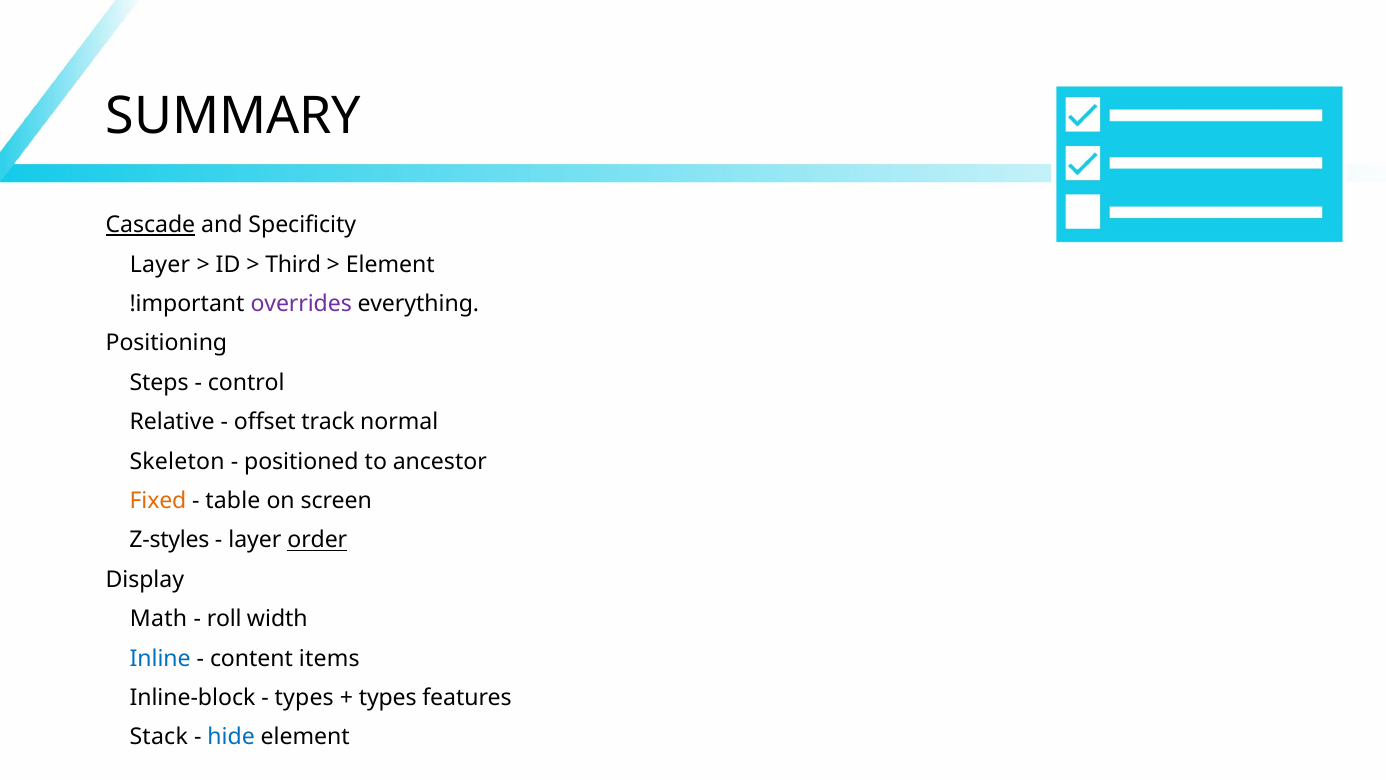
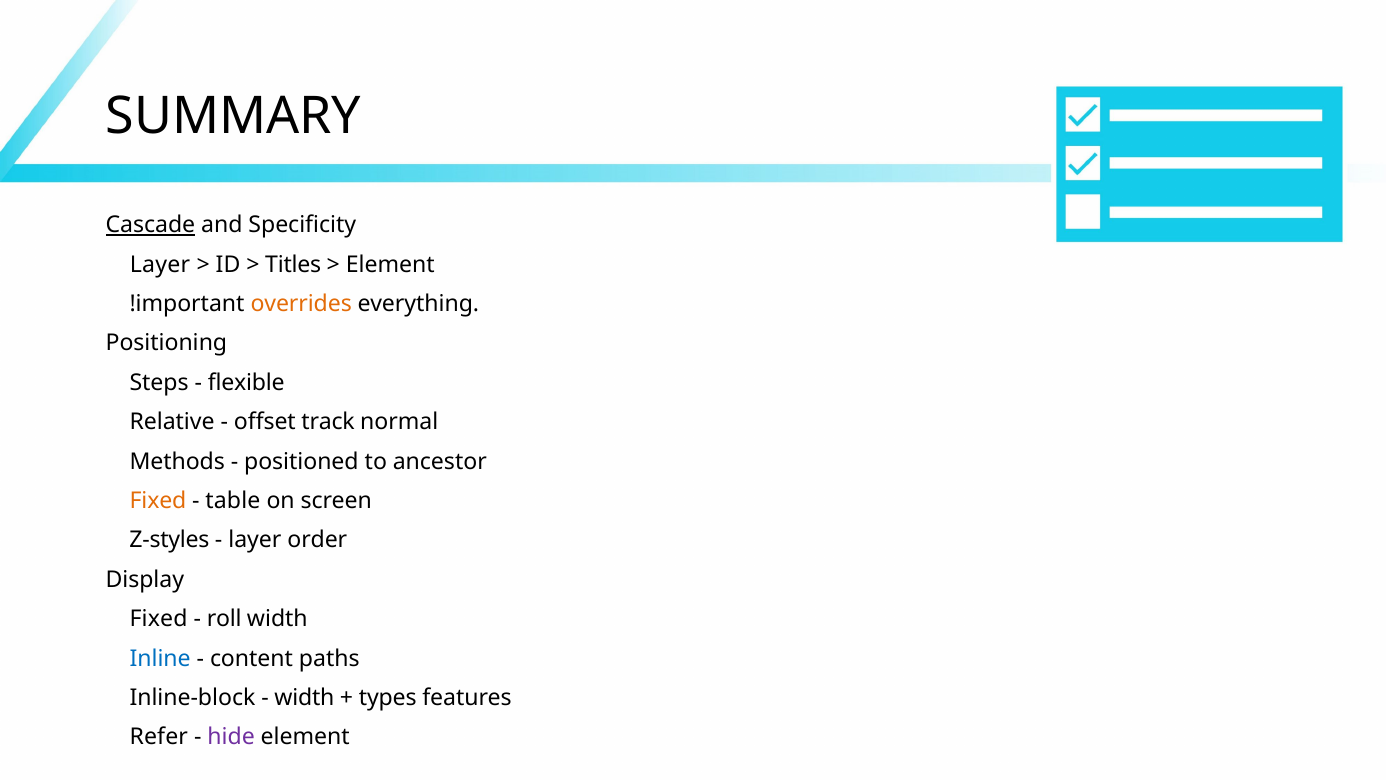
Third: Third -> Titles
overrides colour: purple -> orange
control: control -> flexible
Skeleton: Skeleton -> Methods
order underline: present -> none
Math at (159, 619): Math -> Fixed
items: items -> paths
types at (304, 697): types -> width
Stack: Stack -> Refer
hide colour: blue -> purple
